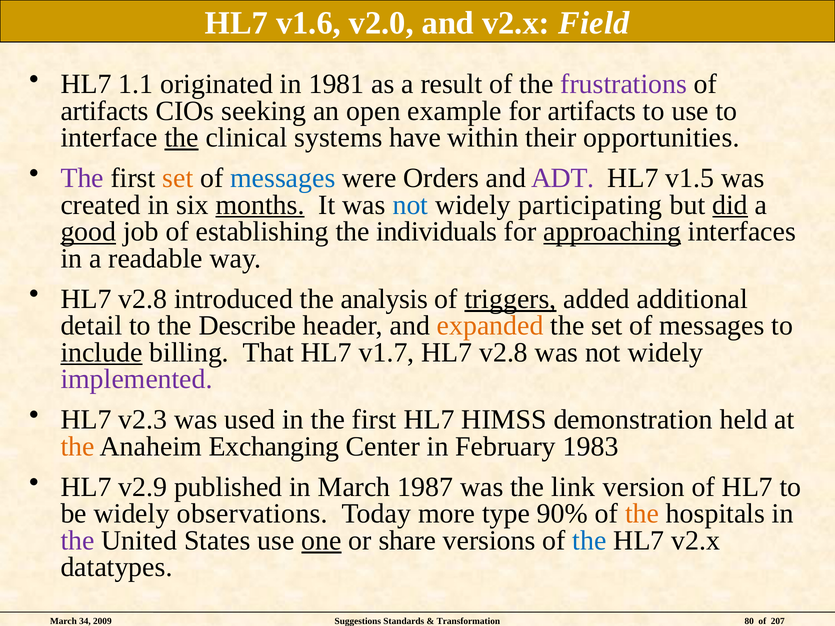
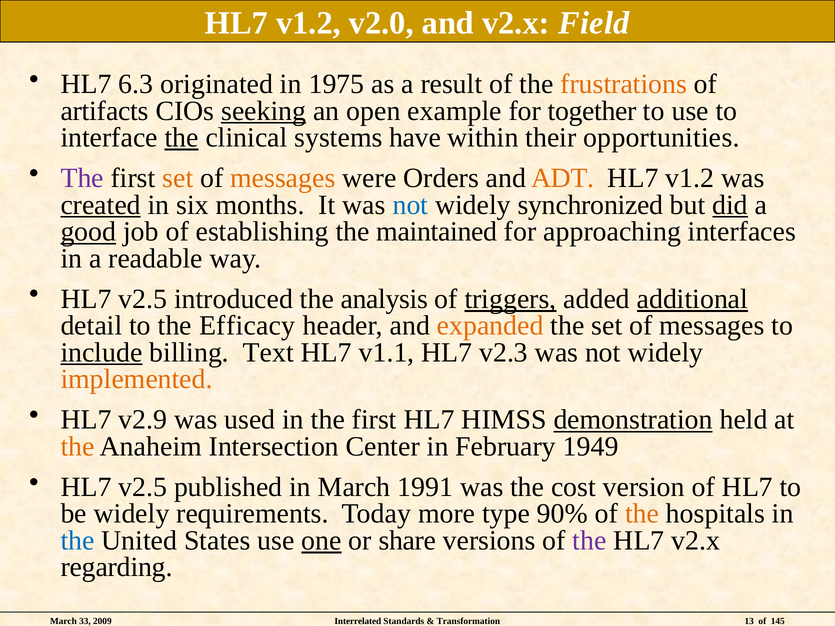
v1.6 at (308, 23): v1.6 -> v1.2
1.1: 1.1 -> 6.3
1981: 1981 -> 1975
frustrations colour: purple -> orange
seeking underline: none -> present
for artifacts: artifacts -> together
messages at (283, 178) colour: blue -> orange
ADT colour: purple -> orange
v1.5 at (690, 178): v1.5 -> v1.2
created underline: none -> present
months underline: present -> none
participating: participating -> synchronized
individuals: individuals -> maintained
approaching underline: present -> none
v2.8 at (143, 299): v2.8 -> v2.5
additional underline: none -> present
Describe: Describe -> Efficacy
That: That -> Text
v1.7: v1.7 -> v1.1
v2.8 at (504, 353): v2.8 -> v2.3
implemented colour: purple -> orange
v2.3: v2.3 -> v2.9
demonstration underline: none -> present
Exchanging: Exchanging -> Intersection
1983: 1983 -> 1949
v2.9 at (143, 487): v2.9 -> v2.5
1987: 1987 -> 1991
link: link -> cost
observations: observations -> requirements
the at (78, 541) colour: purple -> blue
the at (589, 541) colour: blue -> purple
datatypes: datatypes -> regarding
34: 34 -> 33
Suggestions: Suggestions -> Interrelated
80: 80 -> 13
207: 207 -> 145
